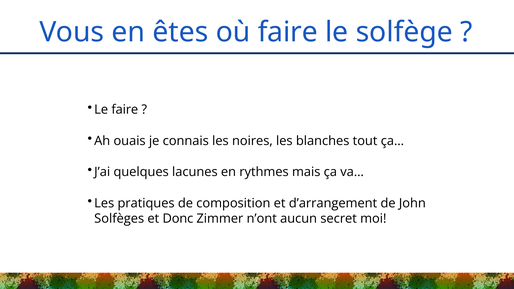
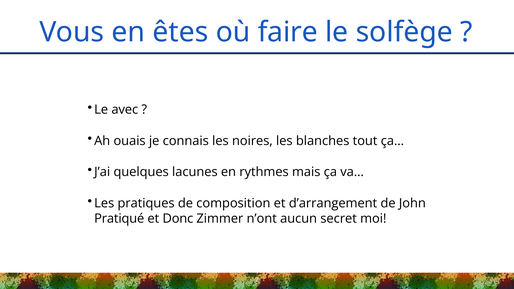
Le faire: faire -> avec
Solfèges: Solfèges -> Pratiqué
